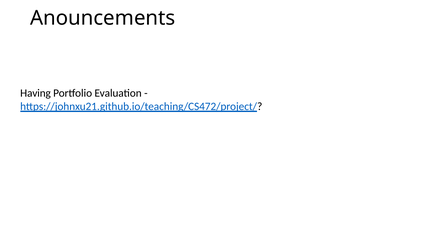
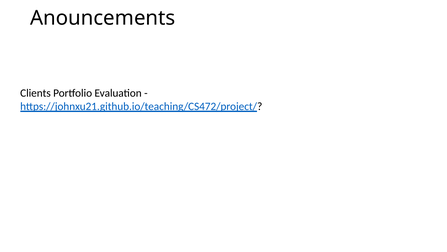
Having: Having -> Clients
